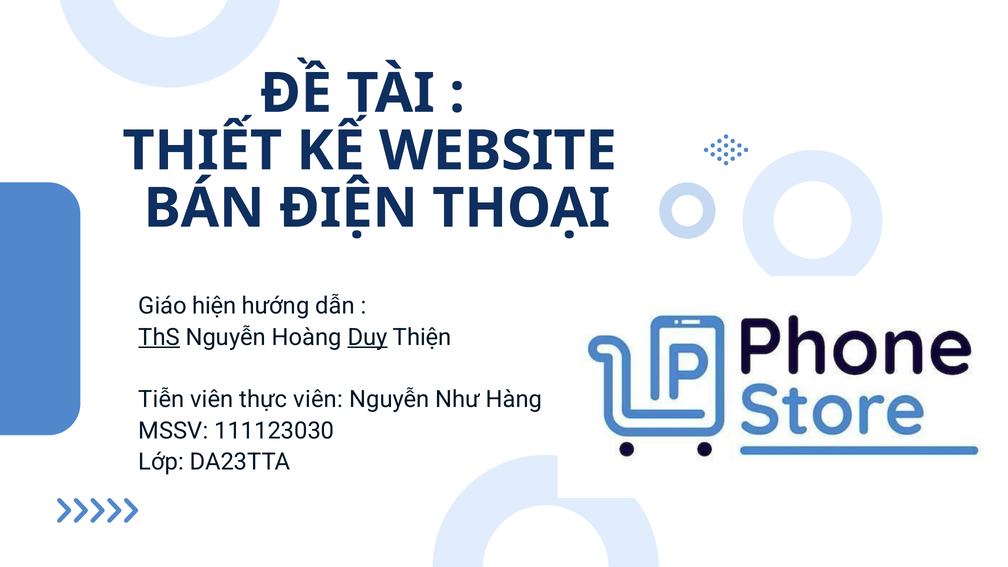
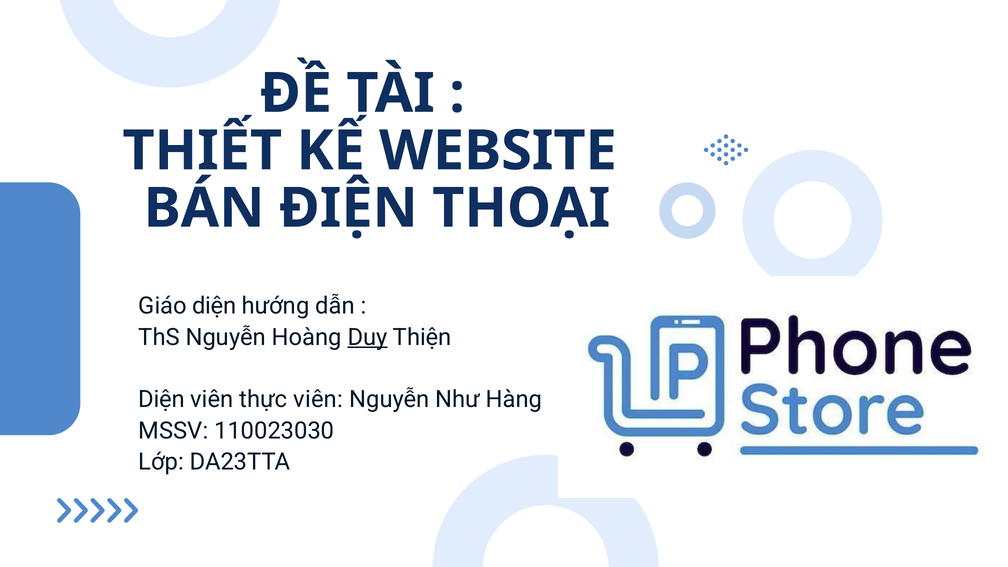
Giáo hiện: hiện -> diện
ThS underline: present -> none
Tiễn at (161, 400): Tiễn -> Diện
111123030: 111123030 -> 110023030
